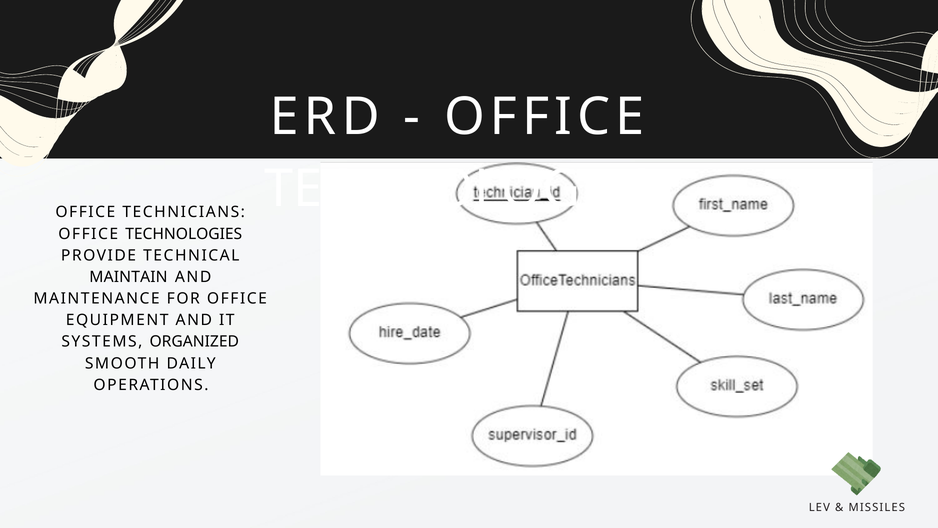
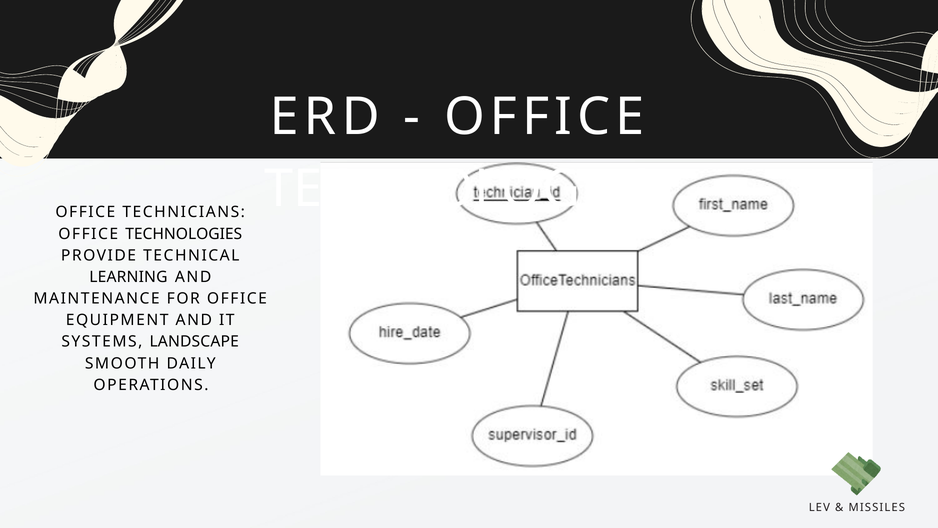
MAINTAIN: MAINTAIN -> LEARNING
ORGANIZED: ORGANIZED -> LANDSCAPE
